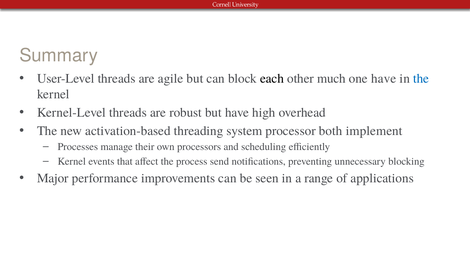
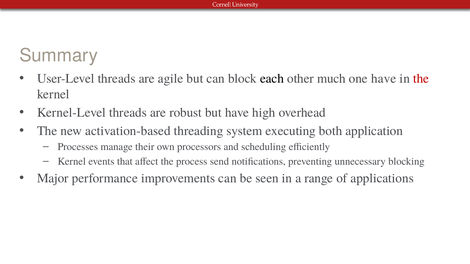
the at (421, 79) colour: blue -> red
processor: processor -> executing
implement: implement -> application
